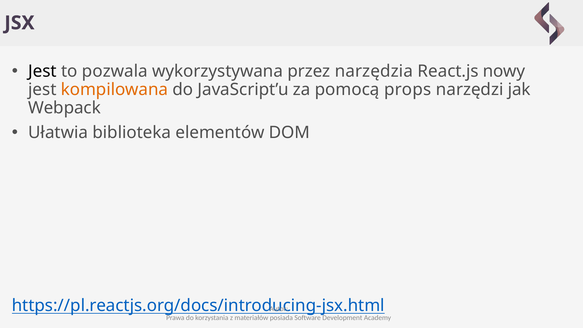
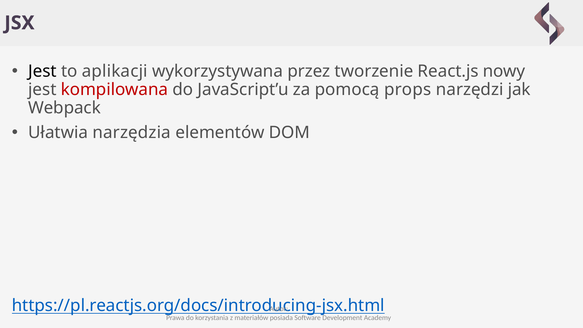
pozwala: pozwala -> aplikacji
narzędzia: narzędzia -> tworzenie
kompilowana colour: orange -> red
biblioteka: biblioteka -> narzędzia
